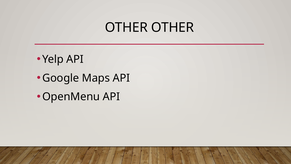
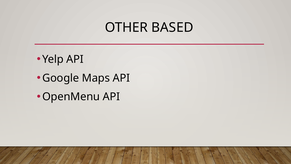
OTHER OTHER: OTHER -> BASED
